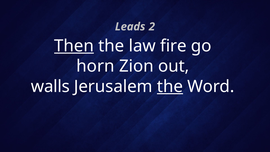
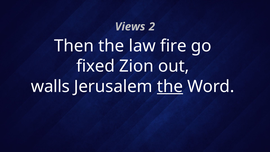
Leads: Leads -> Views
Then underline: present -> none
horn: horn -> fixed
